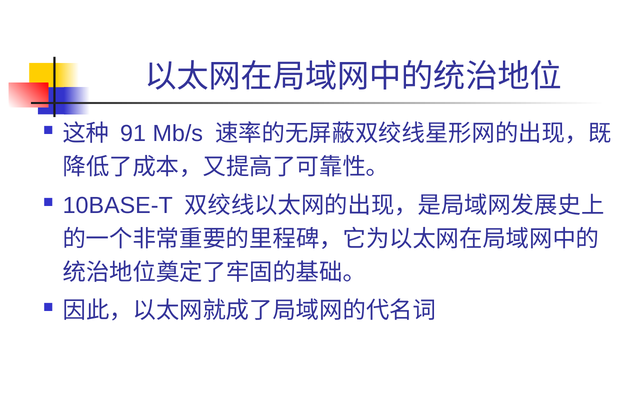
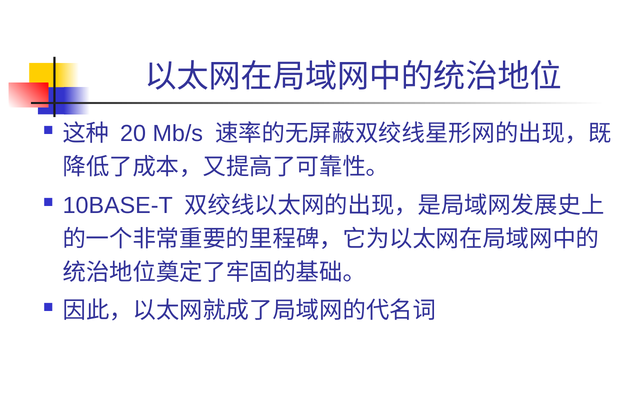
91: 91 -> 20
